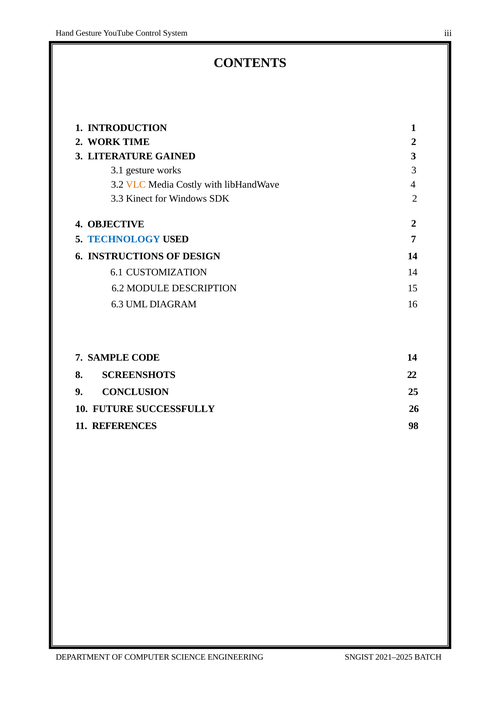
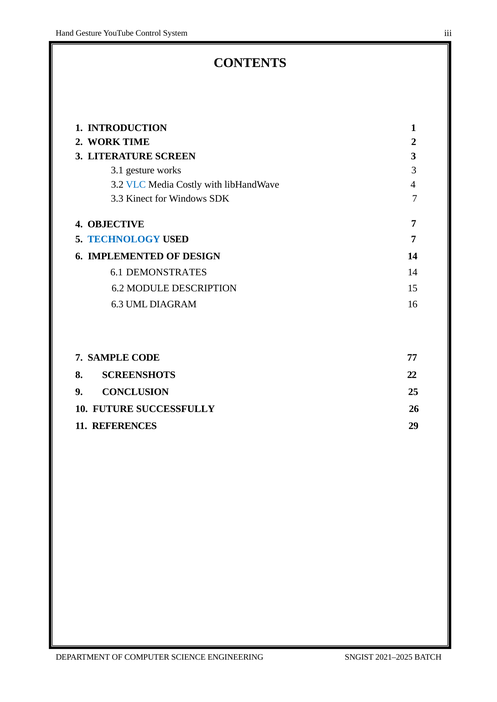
GAINED: GAINED -> SCREEN
VLC colour: orange -> blue
SDK 2: 2 -> 7
OBJECTIVE 2: 2 -> 7
INSTRUCTIONS: INSTRUCTIONS -> IMPLEMENTED
CUSTOMIZATION: CUSTOMIZATION -> DEMONSTRATES
CODE 14: 14 -> 77
98: 98 -> 29
